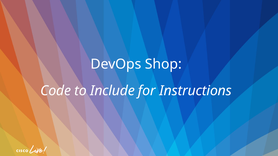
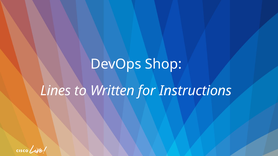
Code: Code -> Lines
Include: Include -> Written
